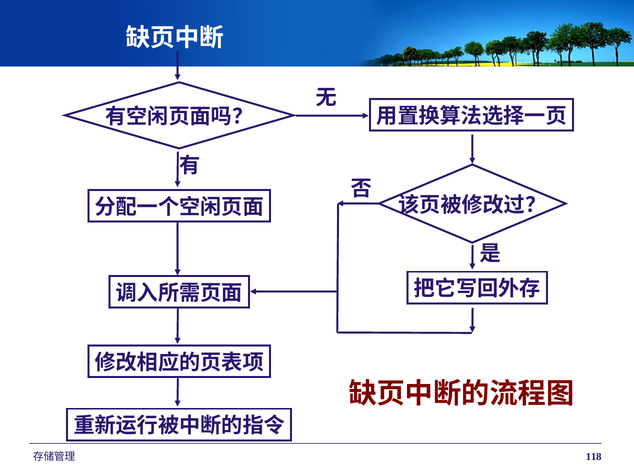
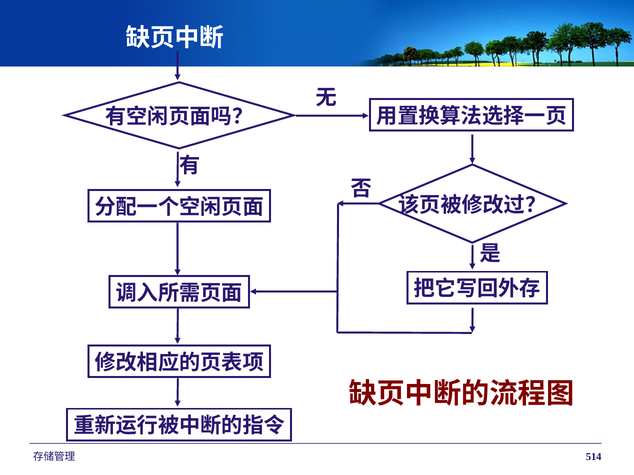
118: 118 -> 514
